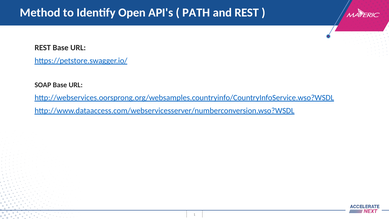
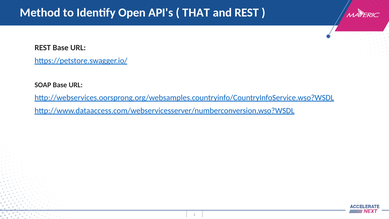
PATH: PATH -> THAT
